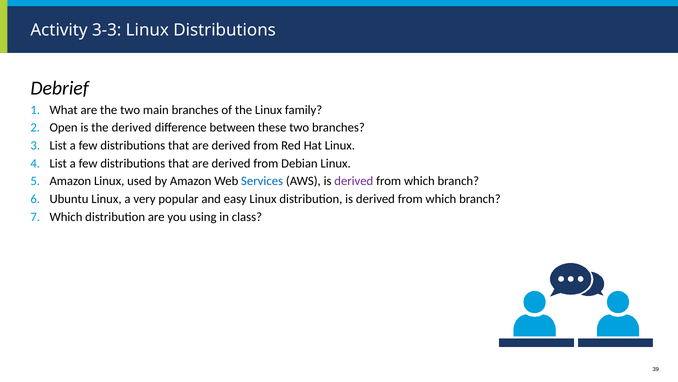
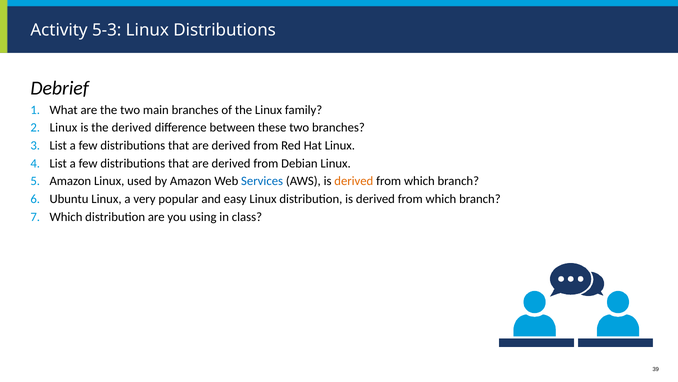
3-3: 3-3 -> 5-3
Open at (64, 128): Open -> Linux
derived at (354, 181) colour: purple -> orange
